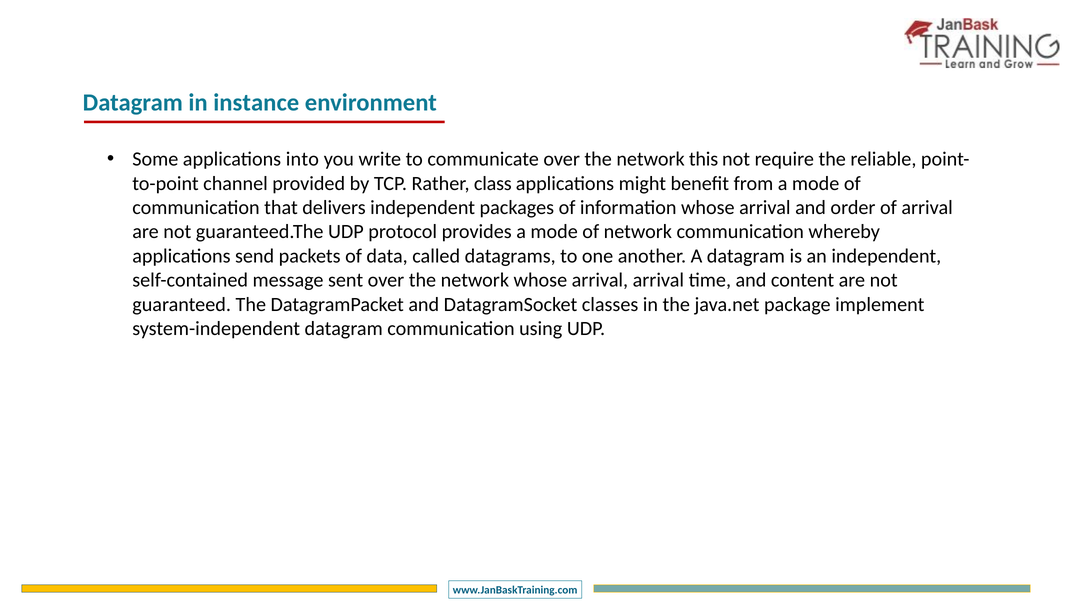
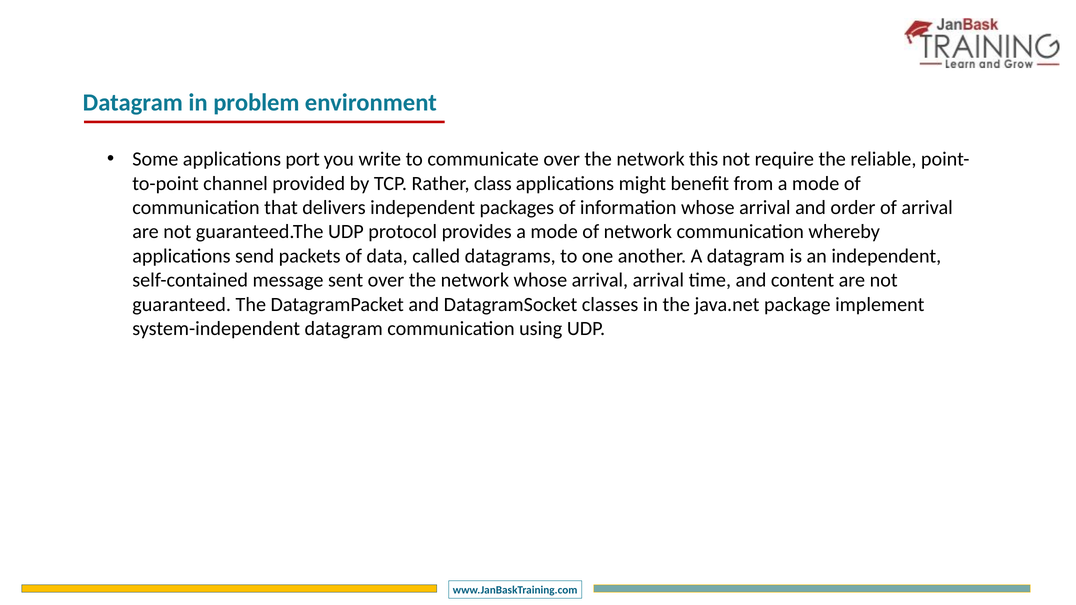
instance: instance -> problem
into: into -> port
